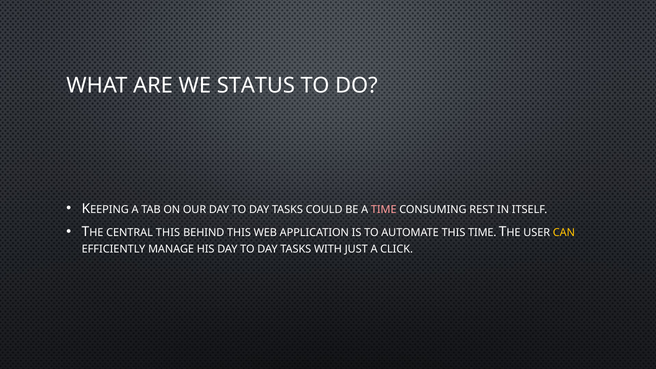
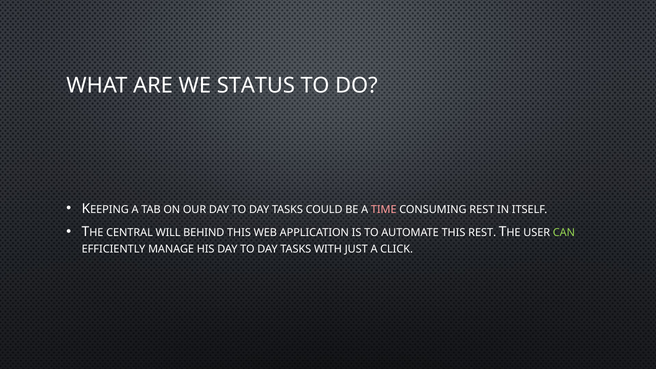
CENTRAL THIS: THIS -> WILL
THIS TIME: TIME -> REST
CAN colour: yellow -> light green
